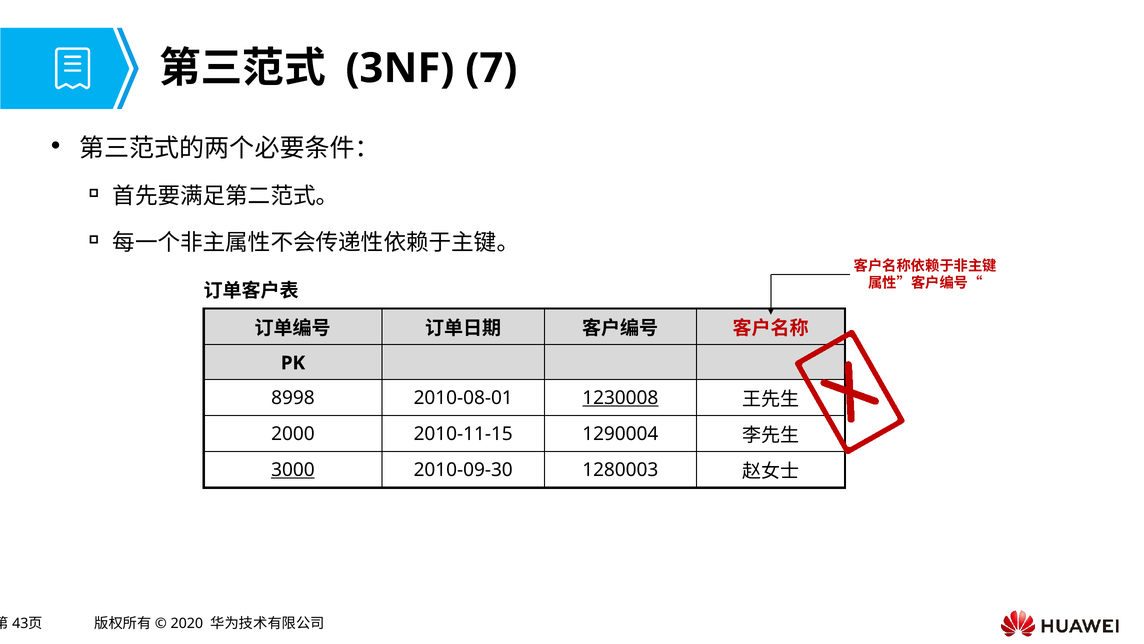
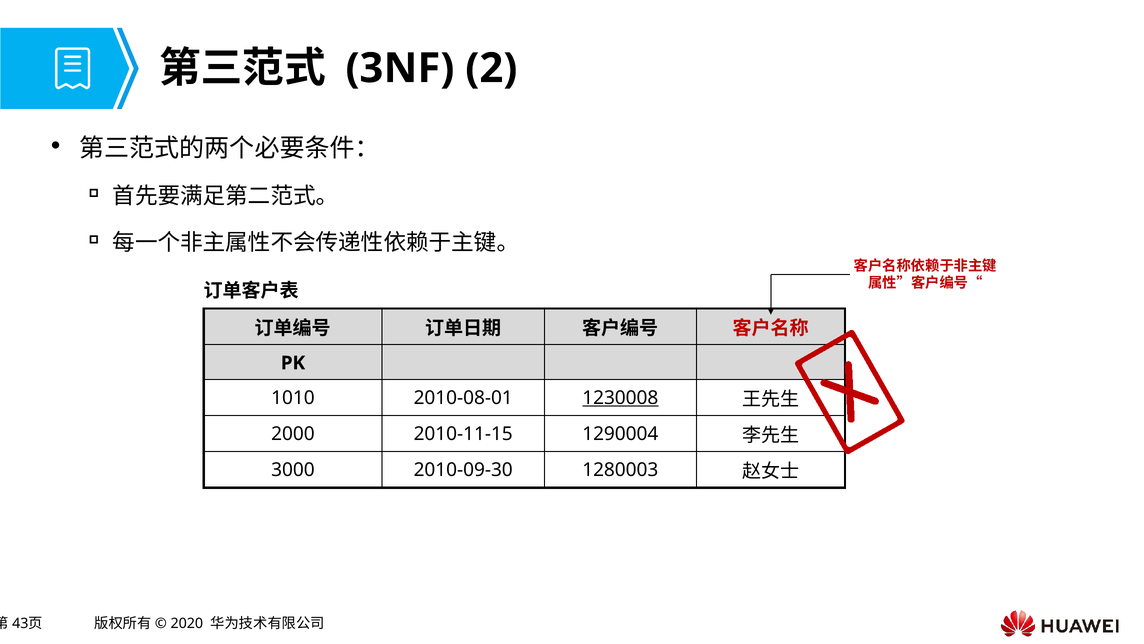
7: 7 -> 2
8998: 8998 -> 1010
3000 underline: present -> none
